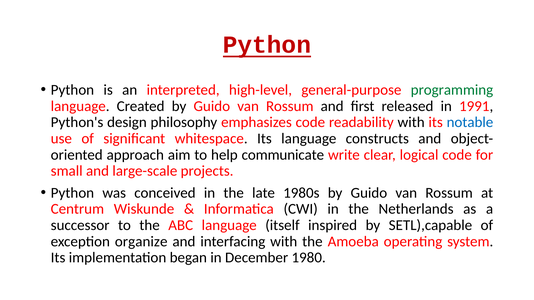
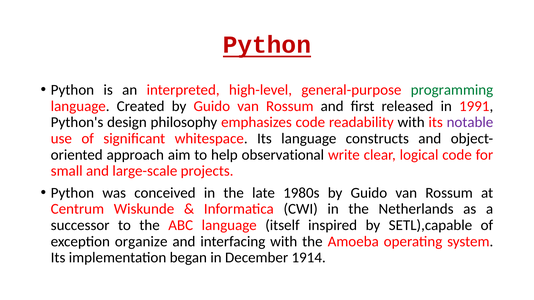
notable colour: blue -> purple
communicate: communicate -> observational
1980: 1980 -> 1914
